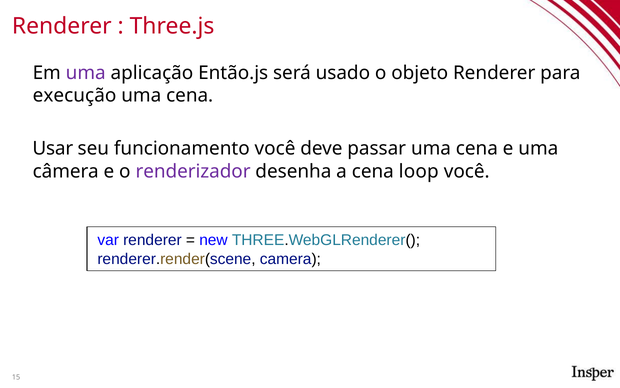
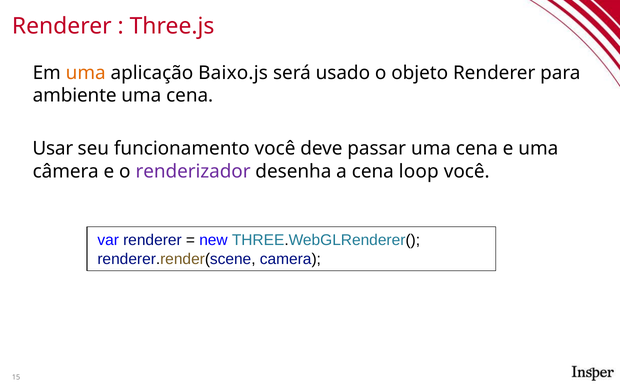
uma at (86, 73) colour: purple -> orange
Então.js: Então.js -> Baixo.js
execução: execução -> ambiente
